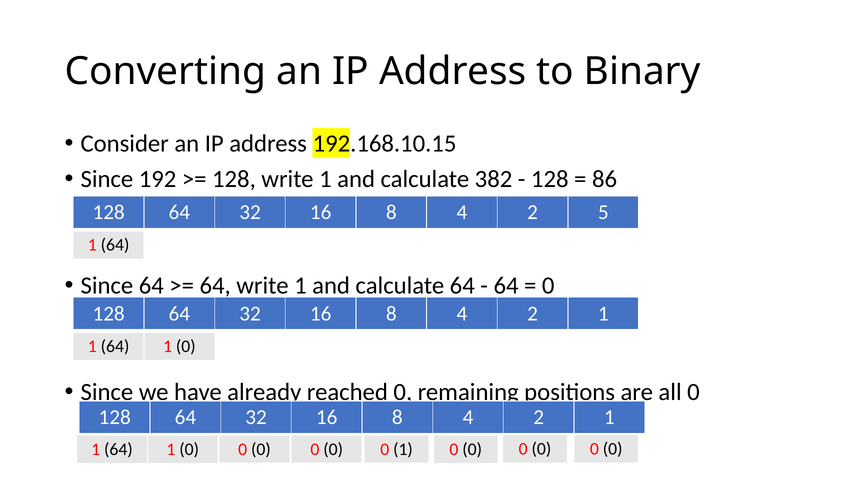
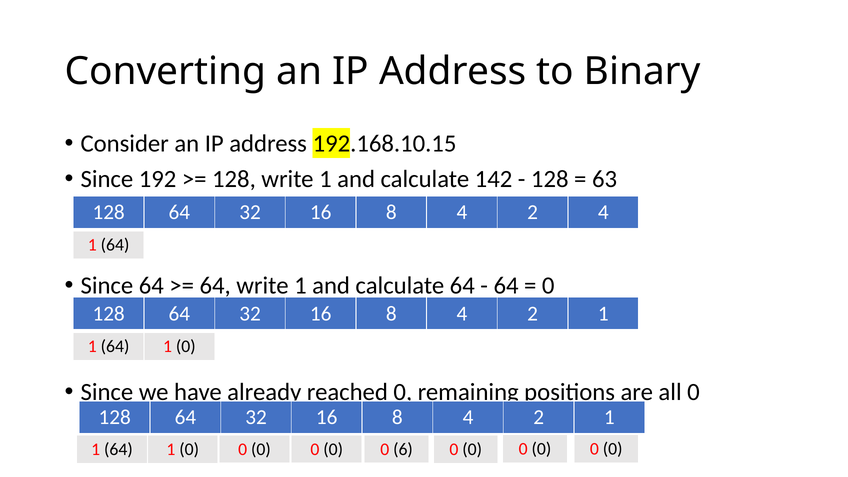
382: 382 -> 142
86: 86 -> 63
2 5: 5 -> 4
0 1: 1 -> 6
